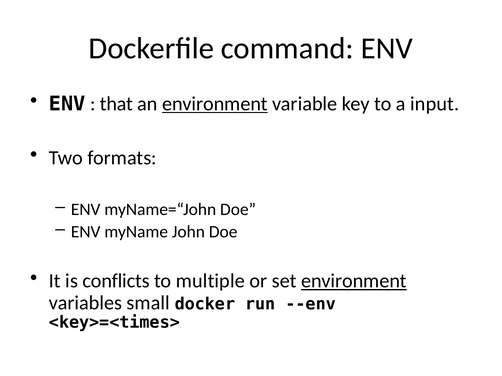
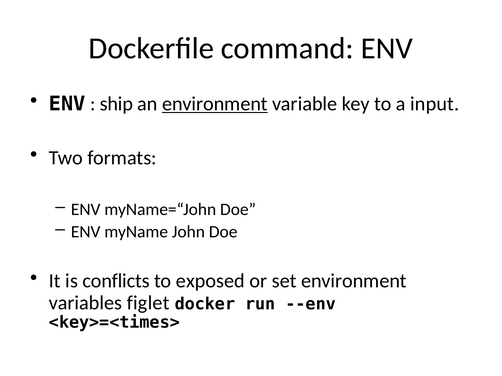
that: that -> ship
multiple: multiple -> exposed
environment at (354, 281) underline: present -> none
small: small -> figlet
